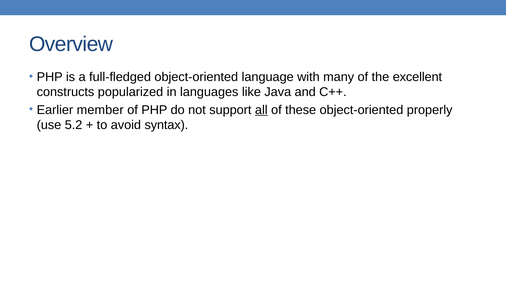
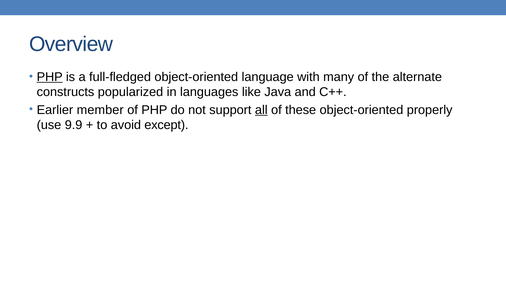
PHP at (50, 77) underline: none -> present
excellent: excellent -> alternate
5.2: 5.2 -> 9.9
syntax: syntax -> except
